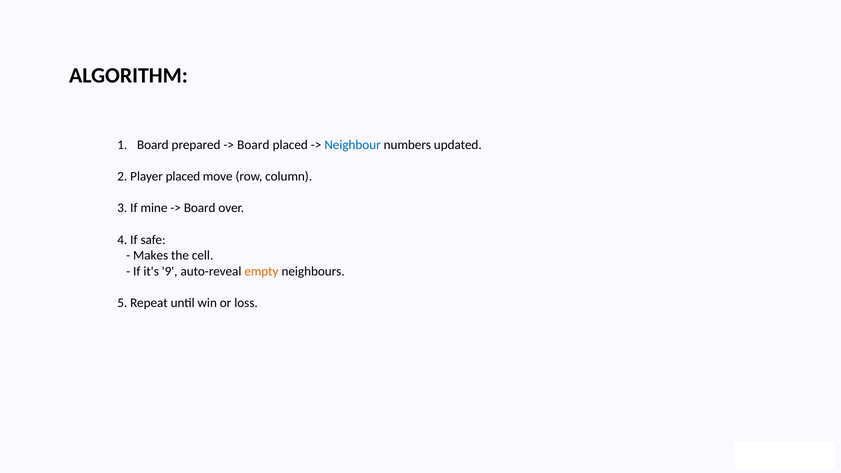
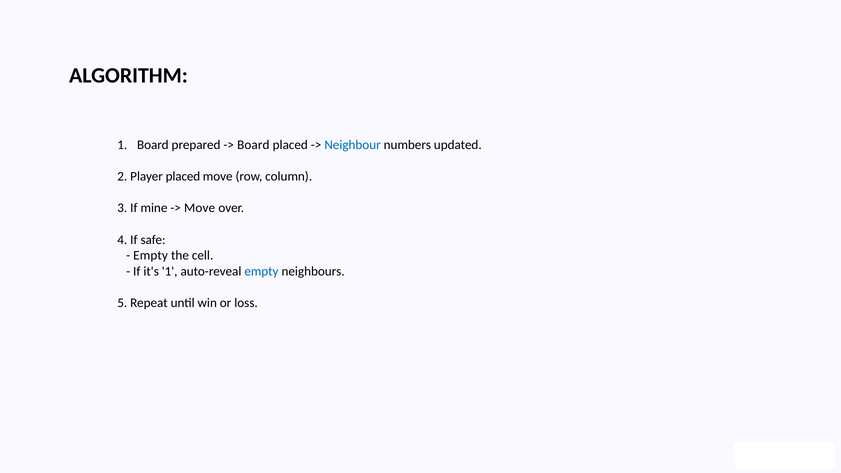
Board at (200, 208): Board -> Move
Makes at (151, 255): Makes -> Empty
it's 9: 9 -> 1
empty at (261, 271) colour: orange -> blue
